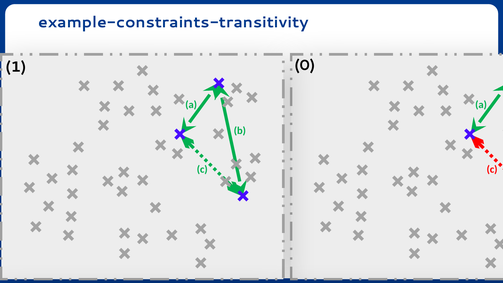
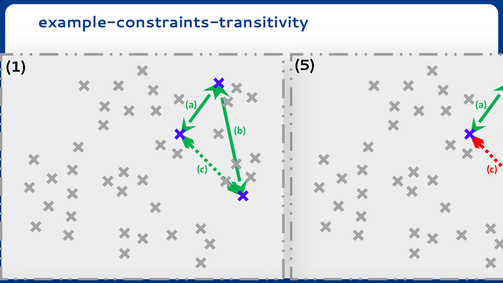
0: 0 -> 5
